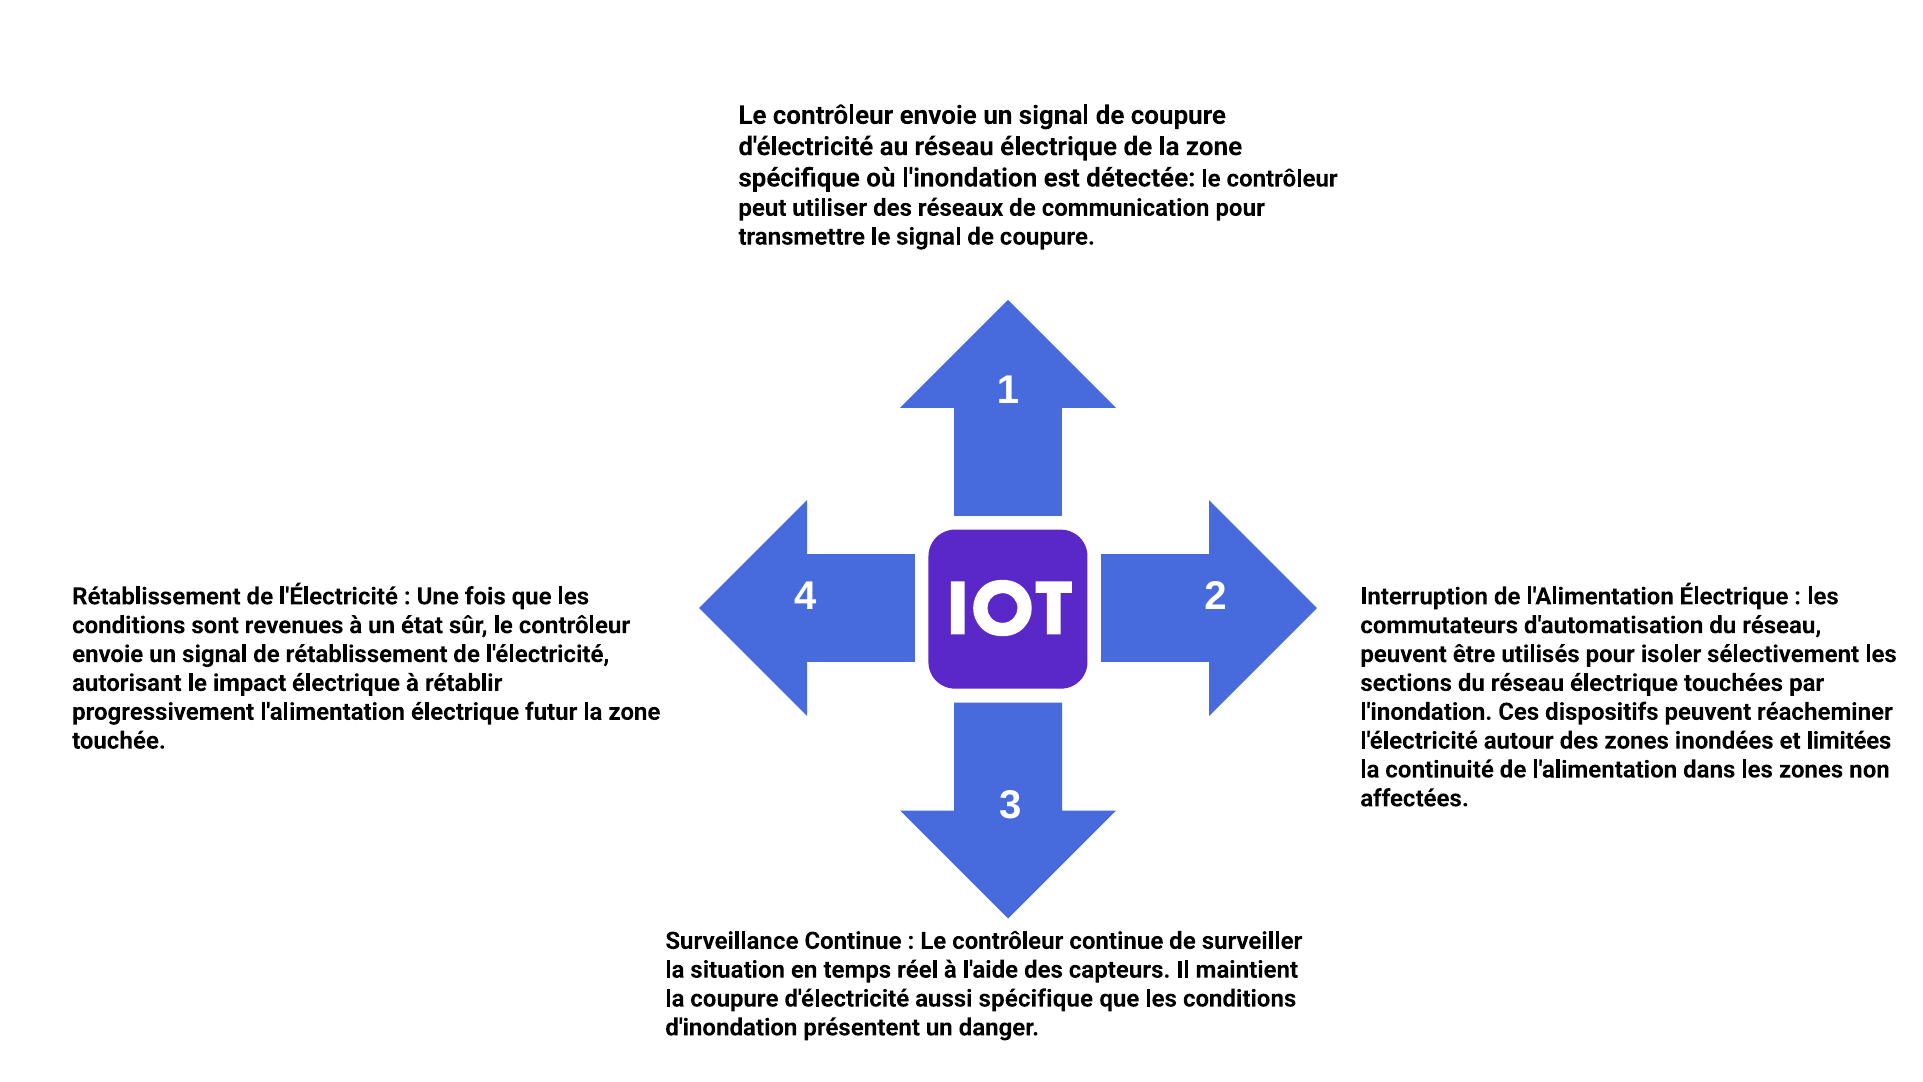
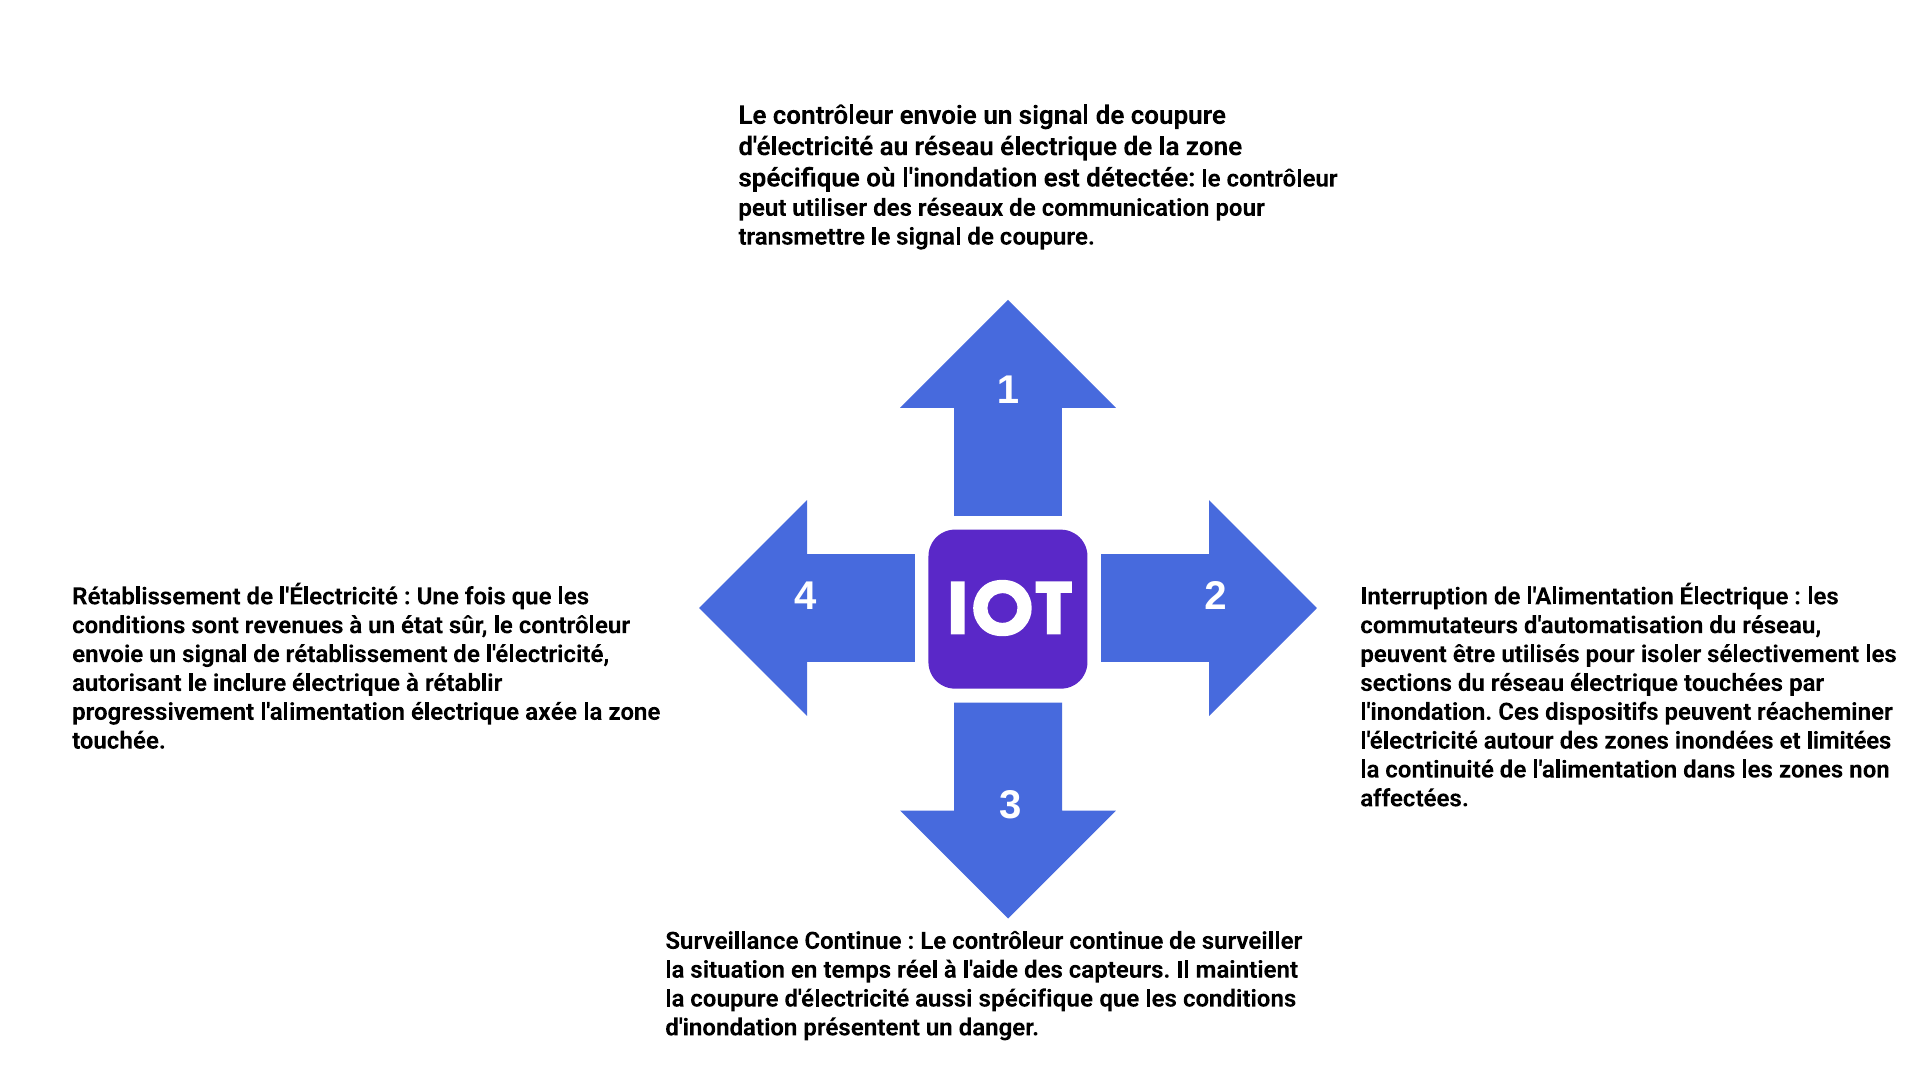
impact: impact -> inclure
futur: futur -> axée
